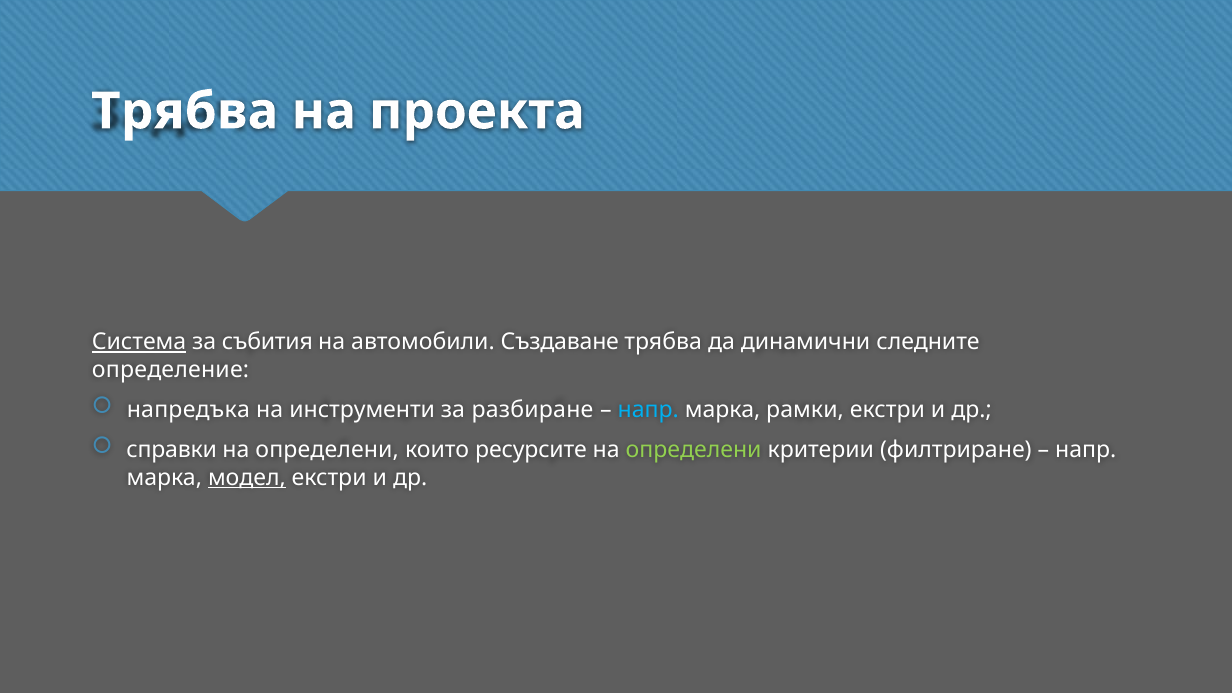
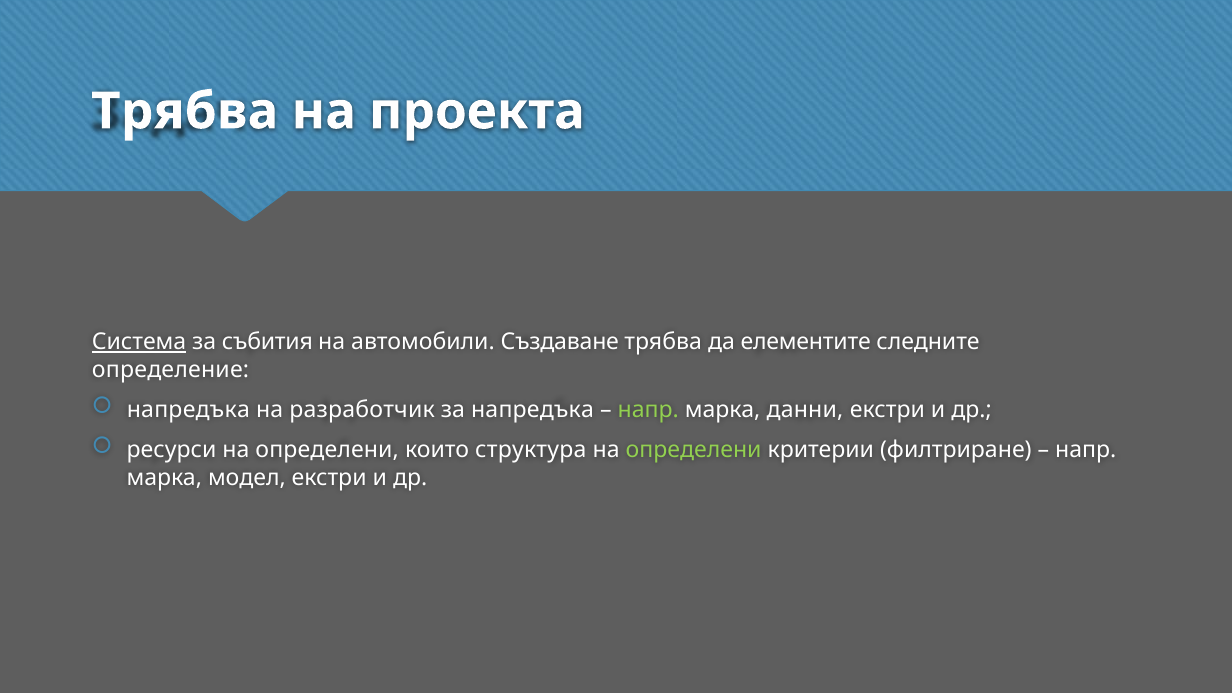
динамични: динамични -> елементите
инструменти: инструменти -> разработчик
за разбиране: разбиране -> напредъка
напр at (648, 410) colour: light blue -> light green
рамки: рамки -> данни
справки: справки -> ресурси
ресурсите: ресурсите -> структура
модел underline: present -> none
